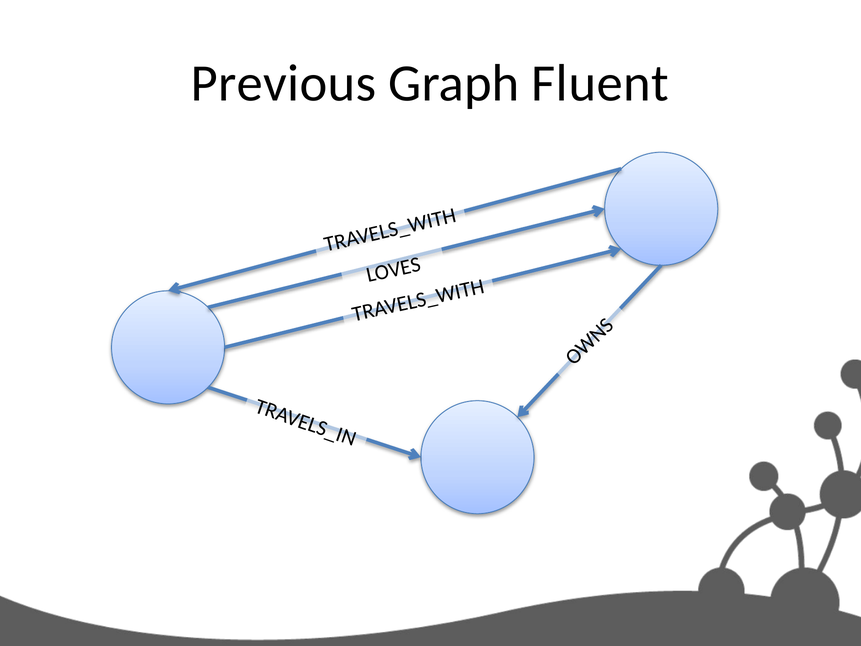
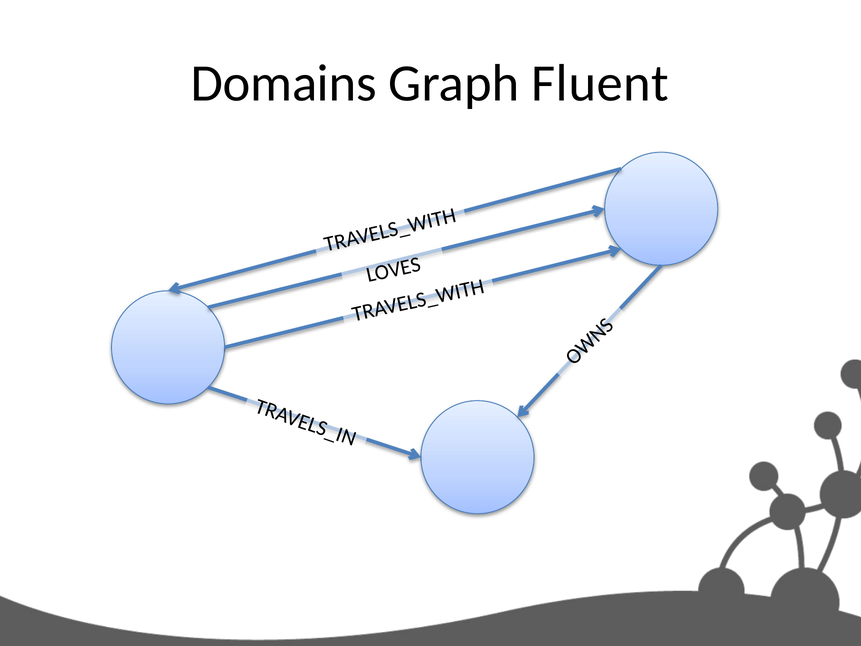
Previous: Previous -> Domains
